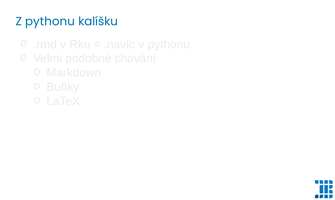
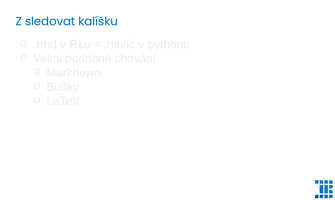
Z pythonu: pythonu -> sledovat
